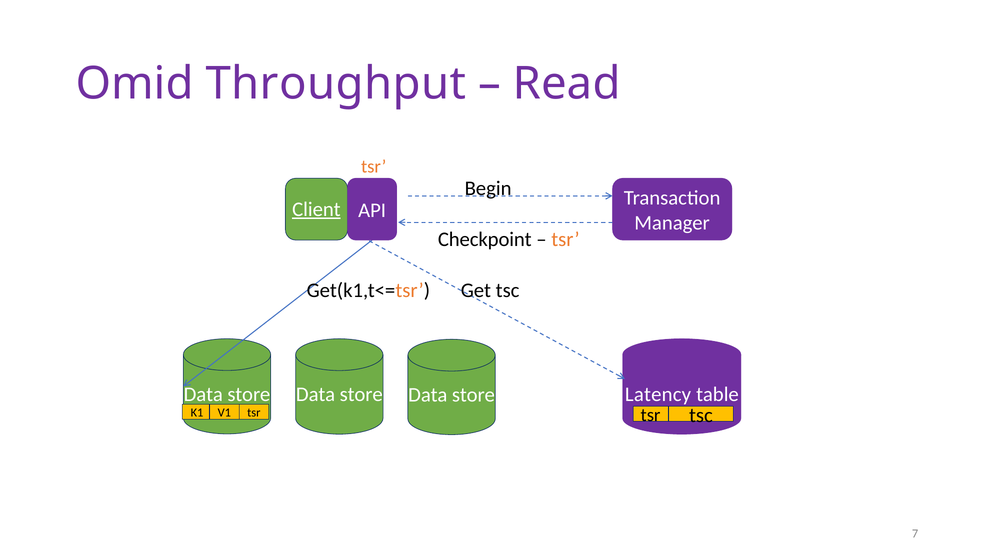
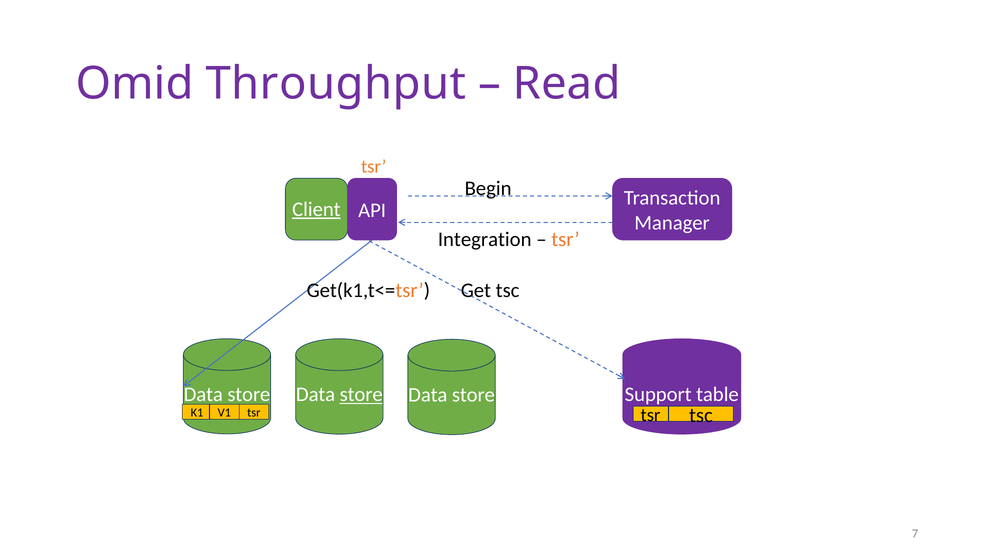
Checkpoint: Checkpoint -> Integration
store at (361, 395) underline: none -> present
Latency: Latency -> Support
